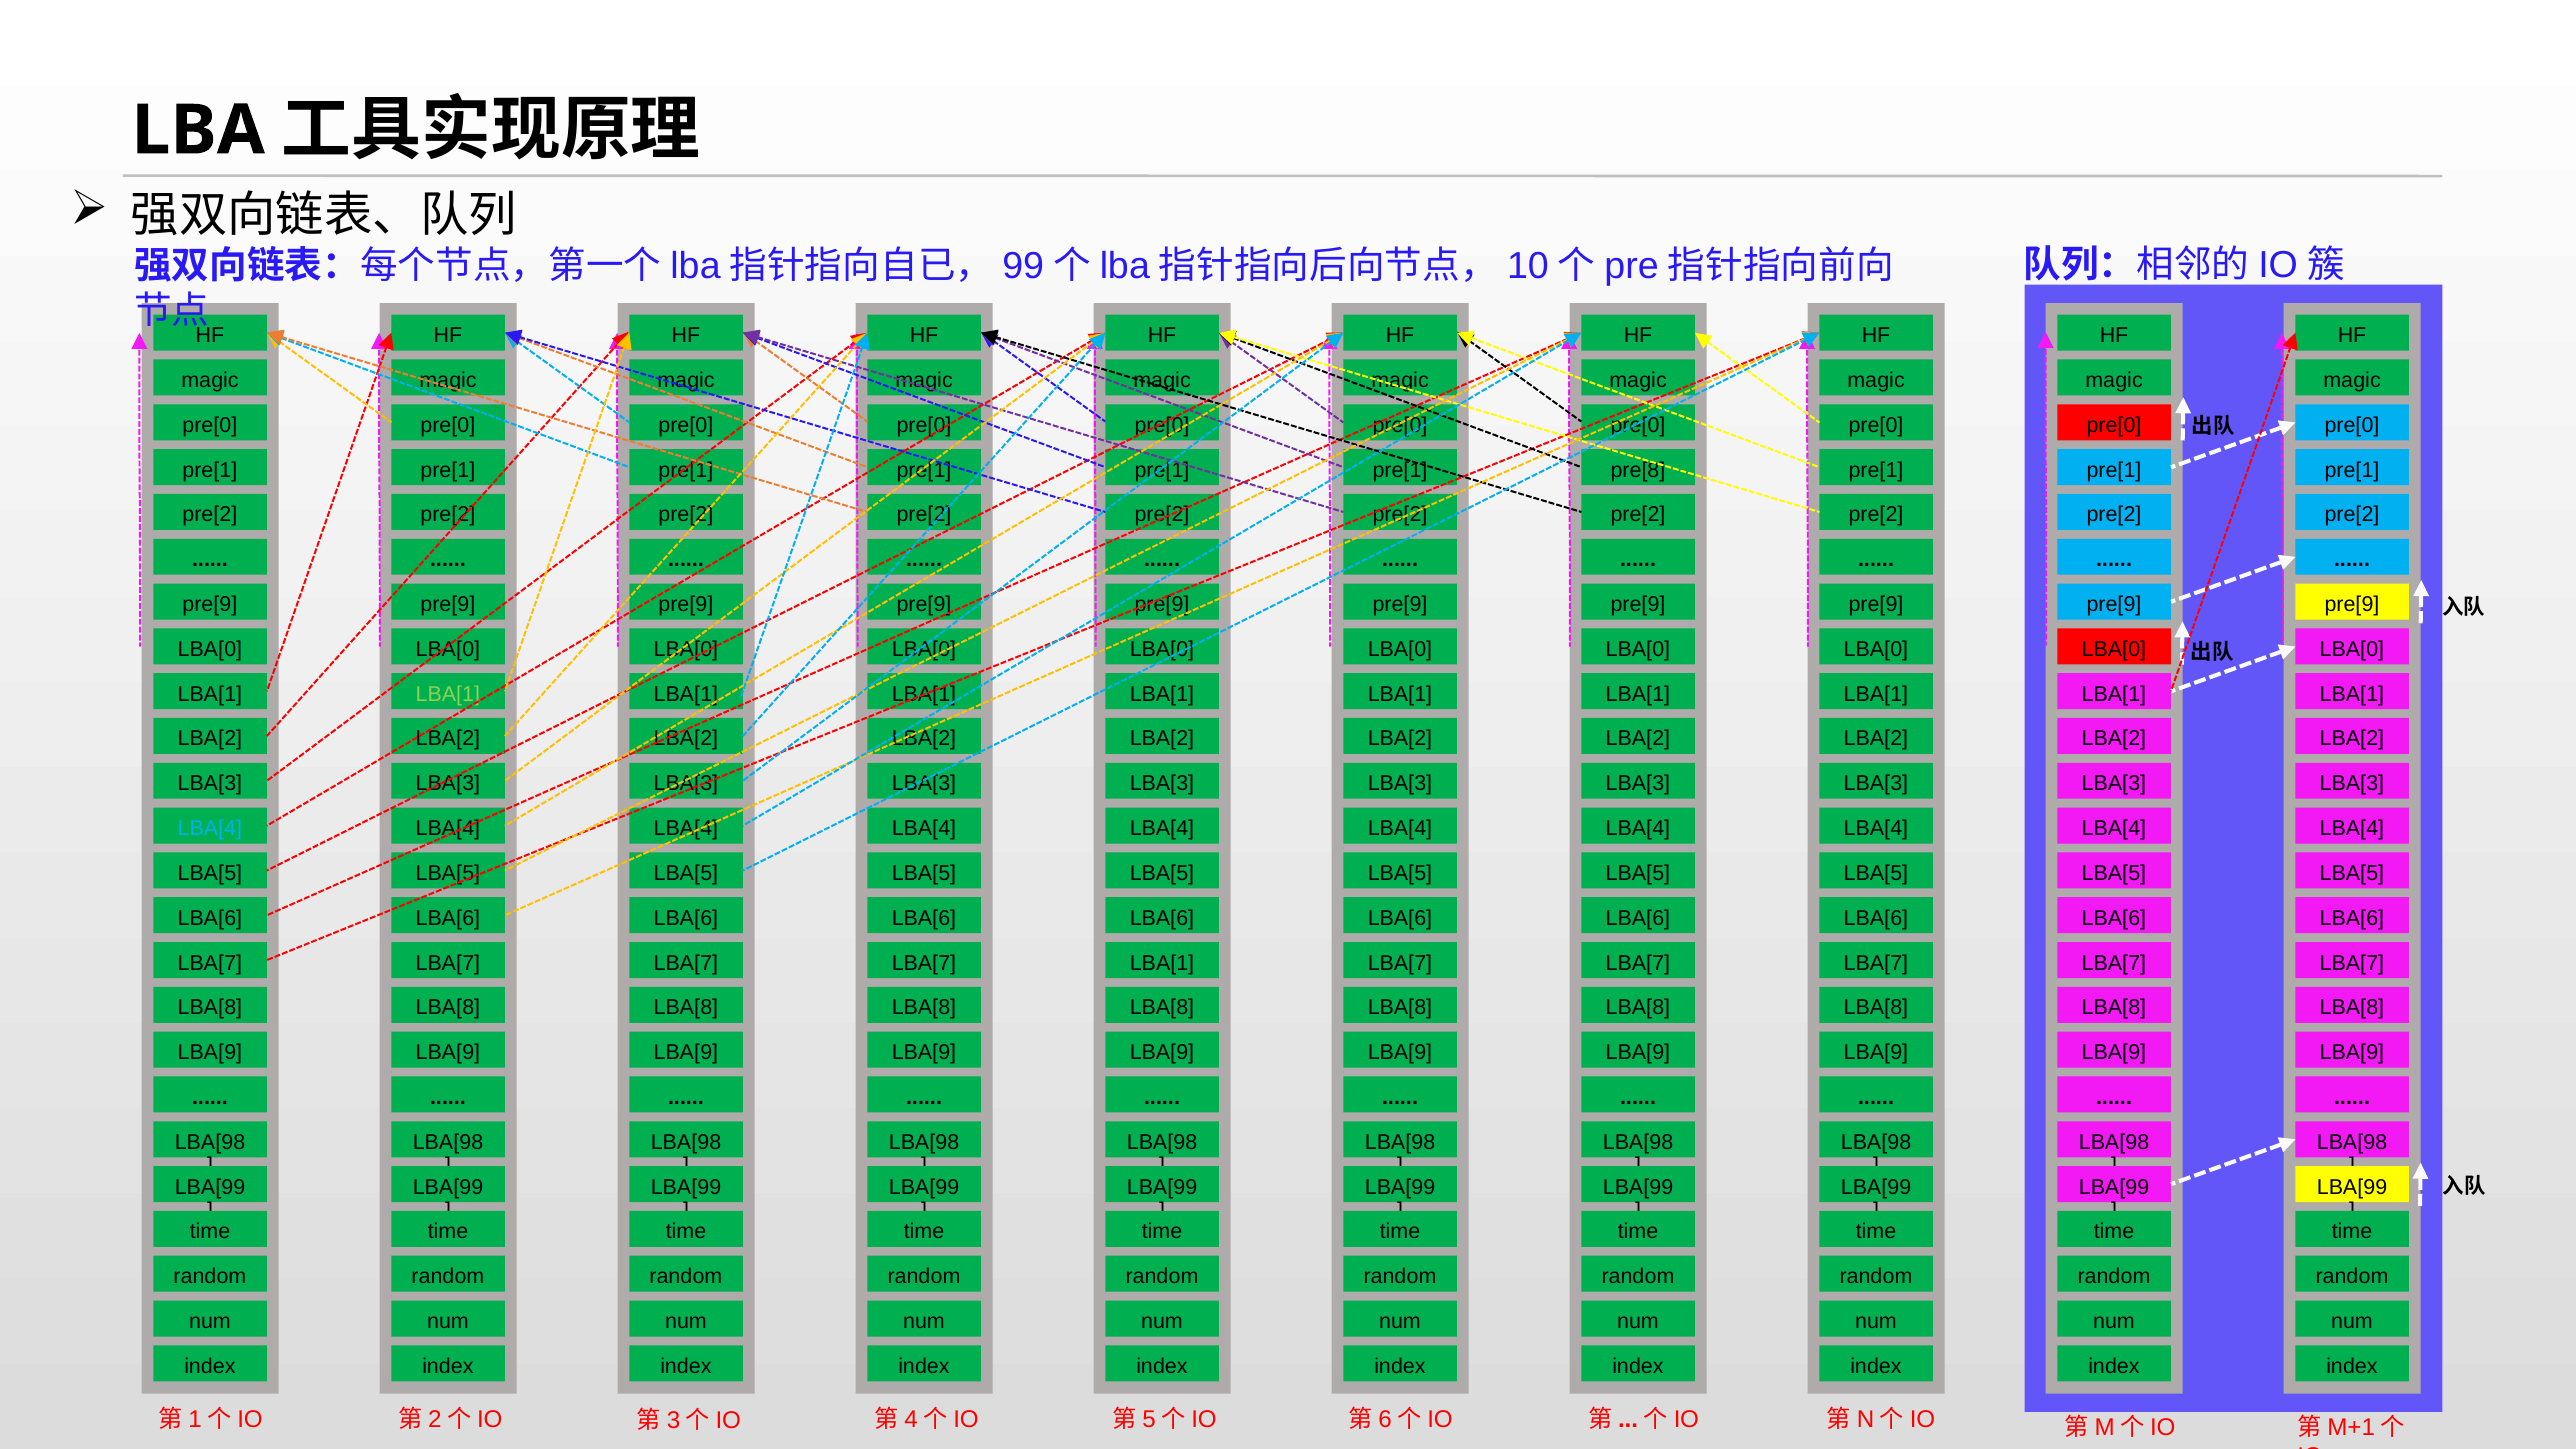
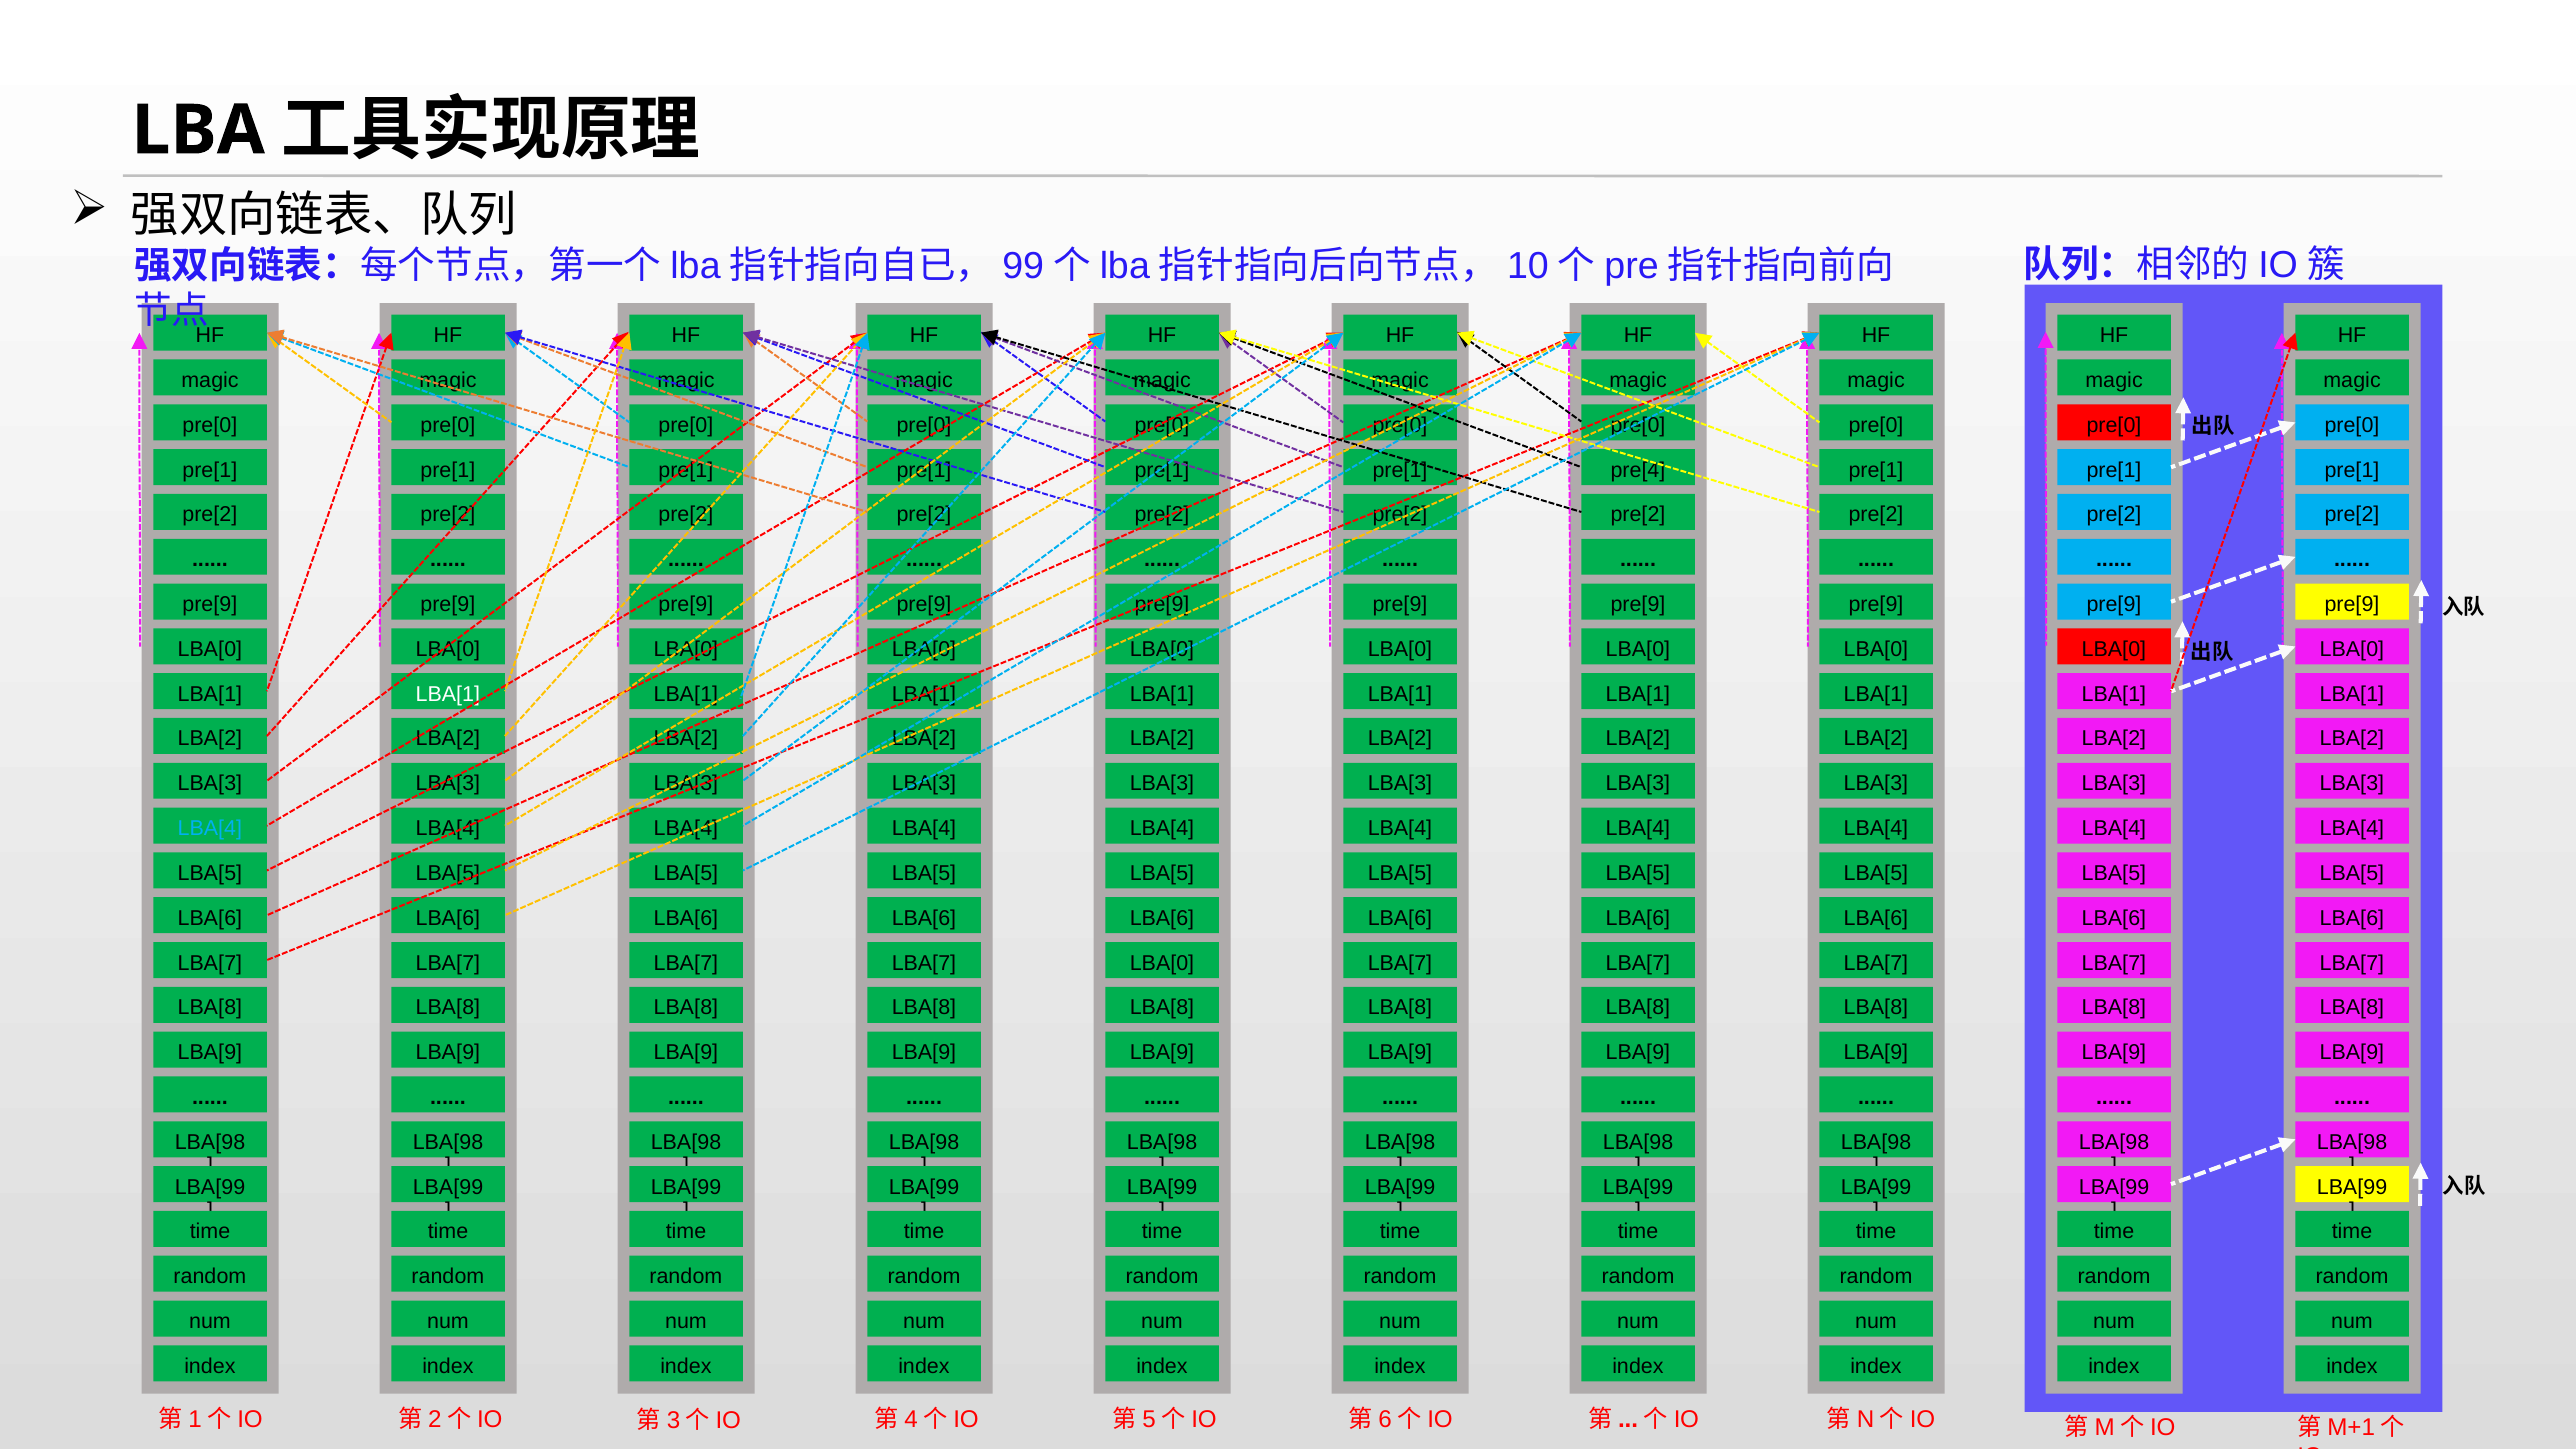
pre[8: pre[8 -> pre[4
LBA[1 at (448, 694) colour: light green -> white
LBA[1 at (1162, 963): LBA[1 -> LBA[0
